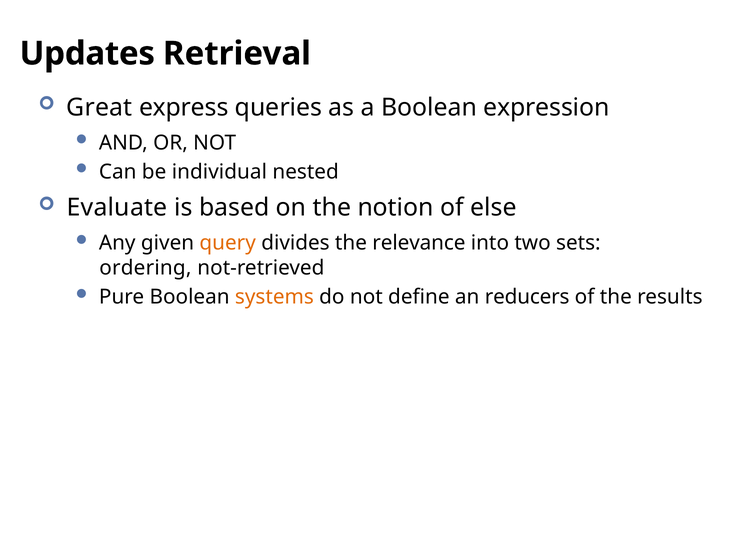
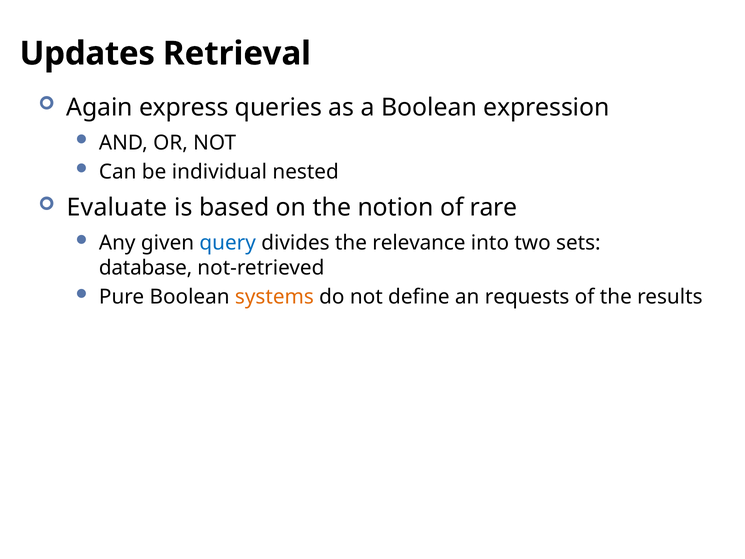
Great: Great -> Again
else: else -> rare
query colour: orange -> blue
ordering: ordering -> database
reducers: reducers -> requests
